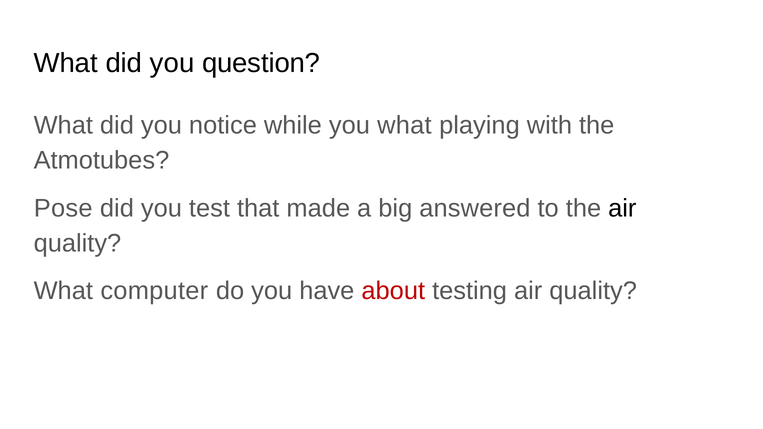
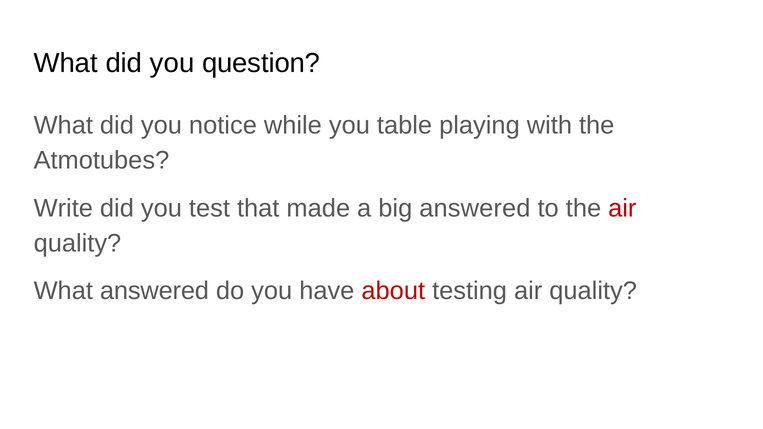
you what: what -> table
Pose: Pose -> Write
air at (622, 208) colour: black -> red
What computer: computer -> answered
